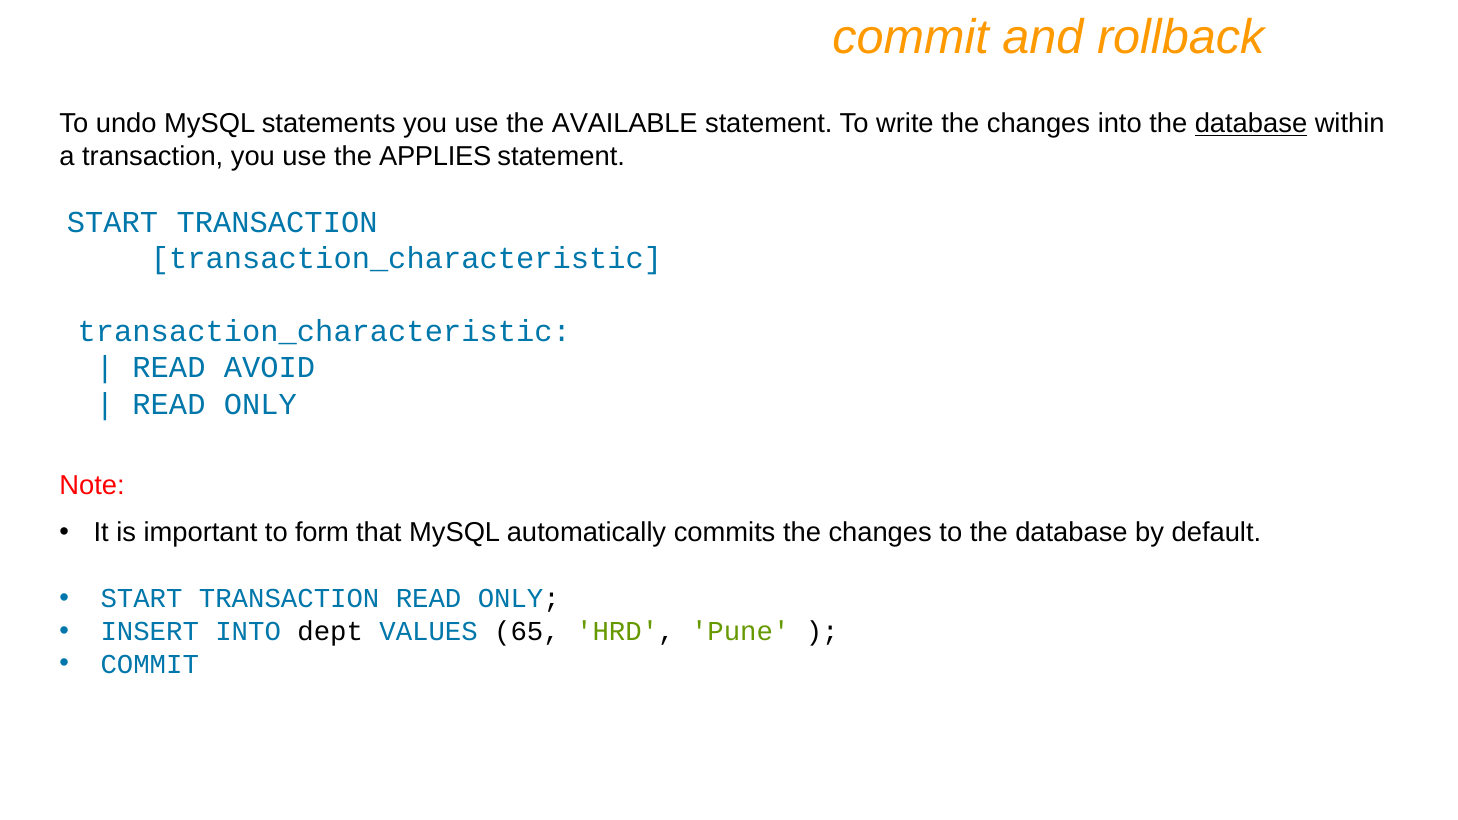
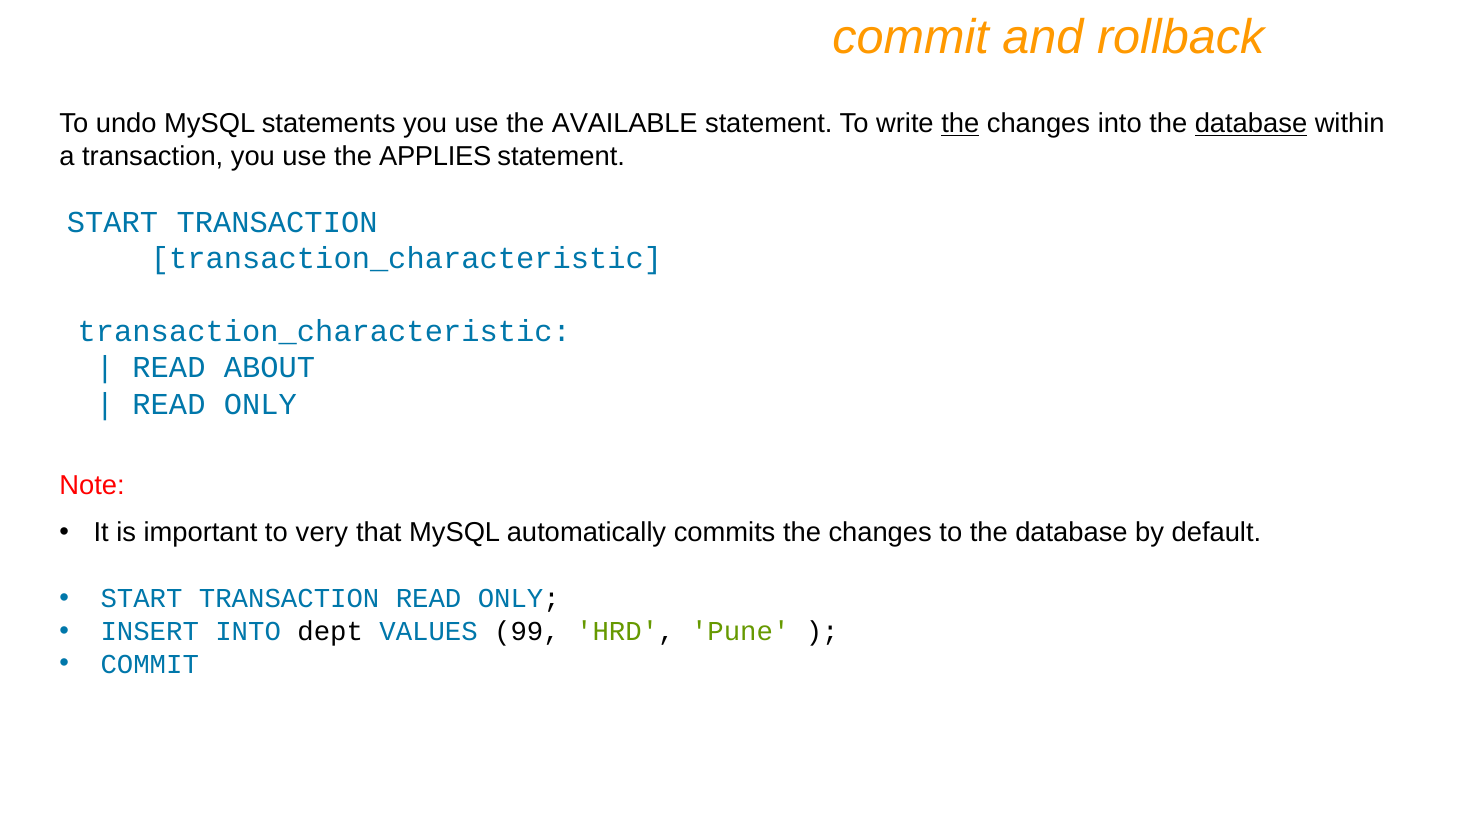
the at (960, 124) underline: none -> present
AVOID: AVOID -> ABOUT
form: form -> very
65: 65 -> 99
